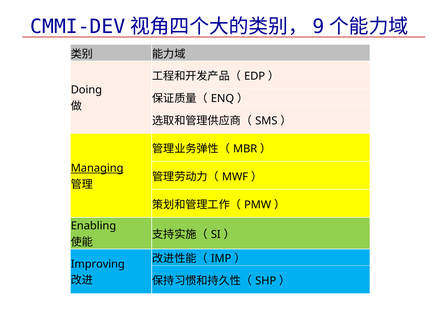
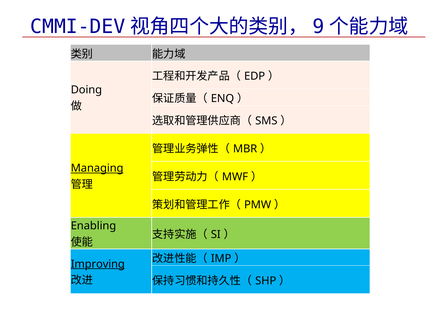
Improving underline: none -> present
